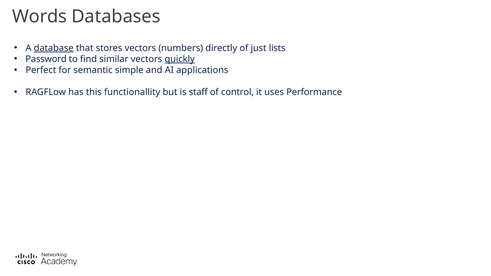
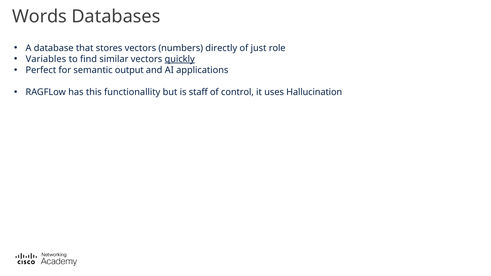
database underline: present -> none
lists: lists -> role
Password: Password -> Variables
simple: simple -> output
Performance: Performance -> Hallucination
